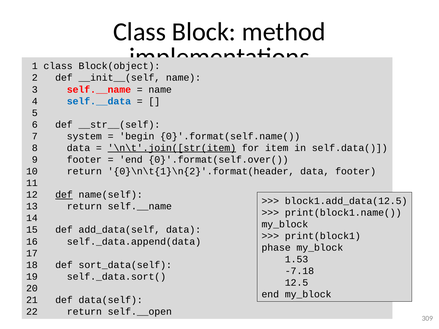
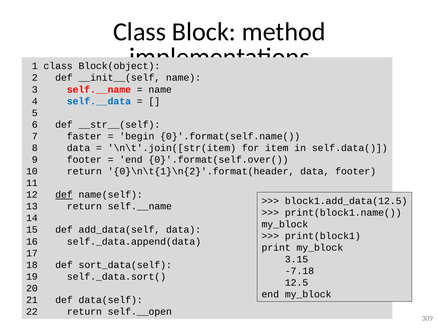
system: system -> faster
\n\t'.join([str(item underline: present -> none
phase: phase -> print
1.53: 1.53 -> 3.15
